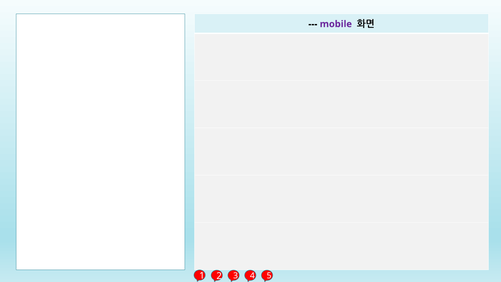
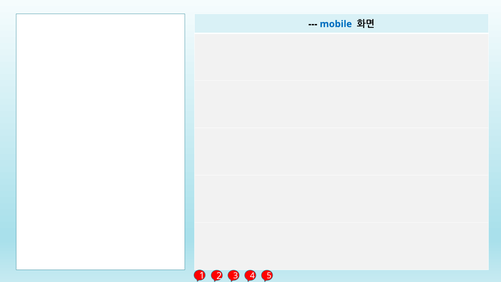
mobile colour: purple -> blue
